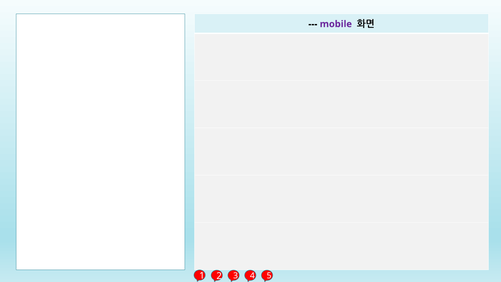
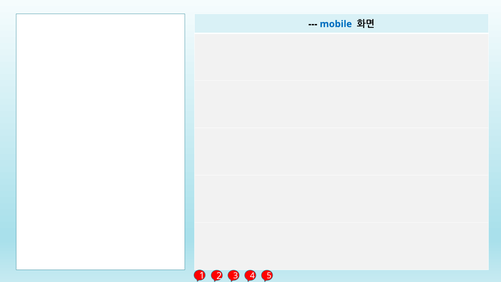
mobile colour: purple -> blue
